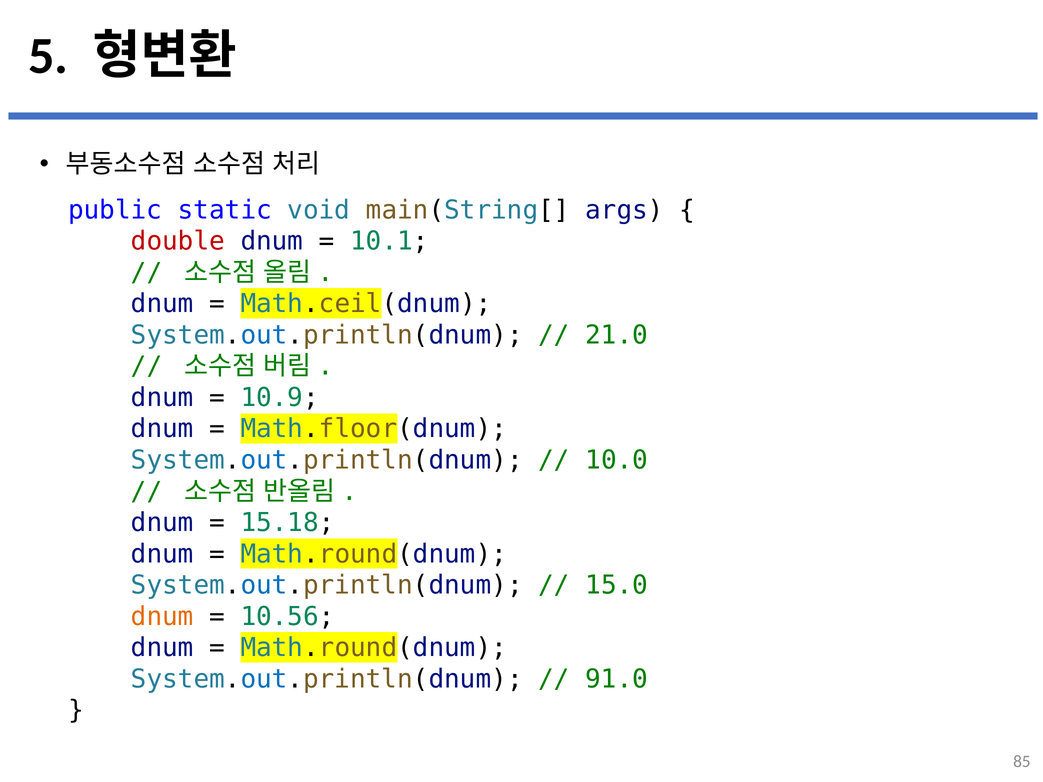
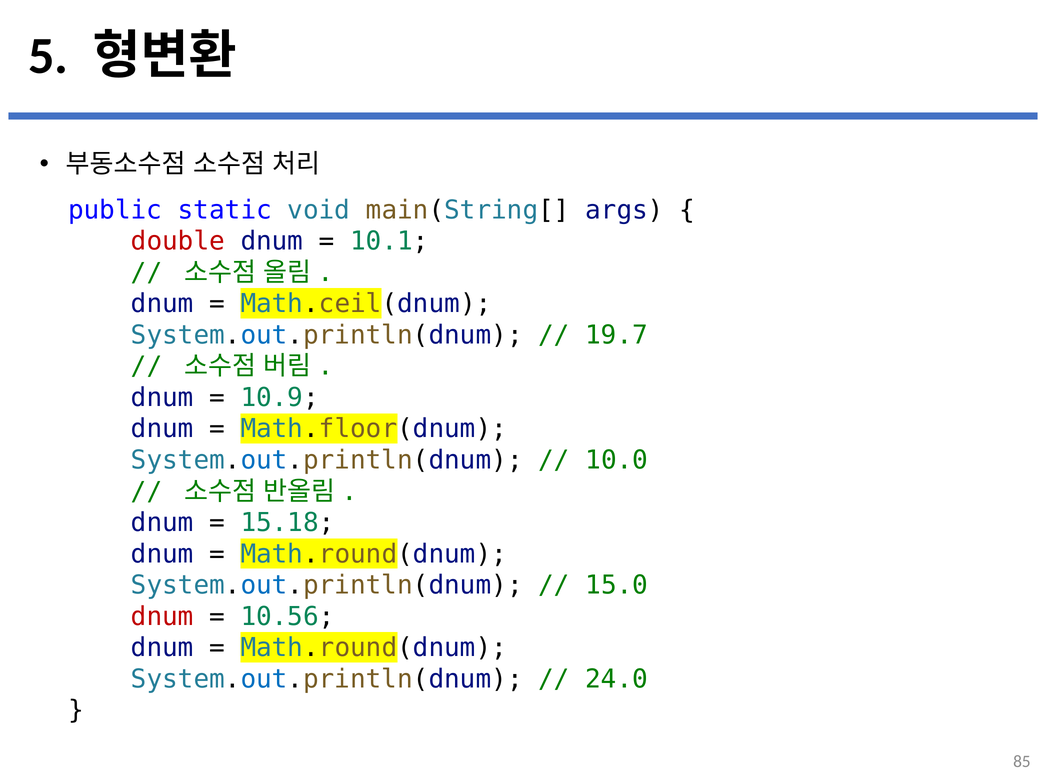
21.0: 21.0 -> 19.7
dnum at (162, 617) colour: orange -> red
91.0: 91.0 -> 24.0
